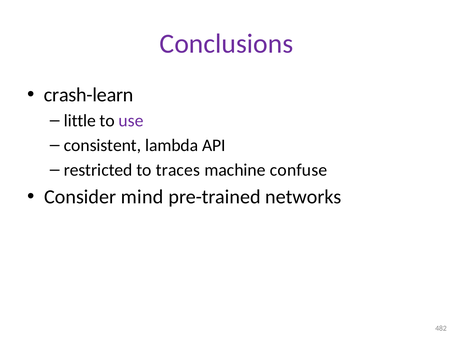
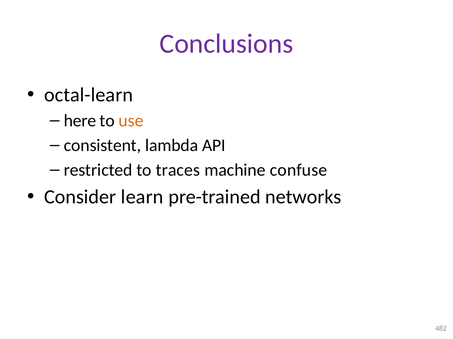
crash-learn: crash-learn -> octal-learn
little: little -> here
use colour: purple -> orange
mind: mind -> learn
